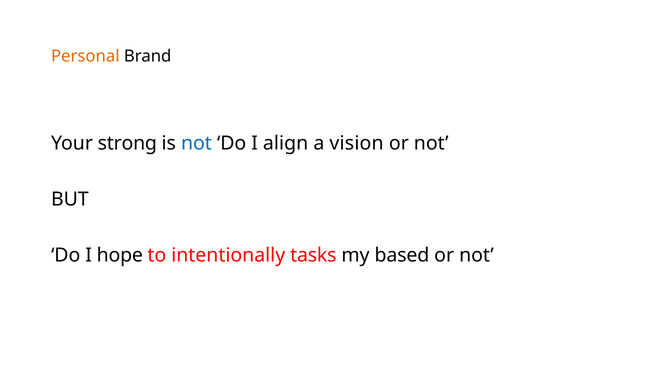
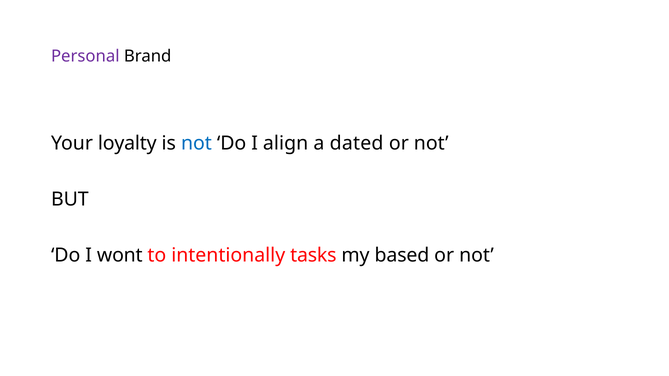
Personal colour: orange -> purple
strong: strong -> loyalty
vision: vision -> dated
hope: hope -> wont
